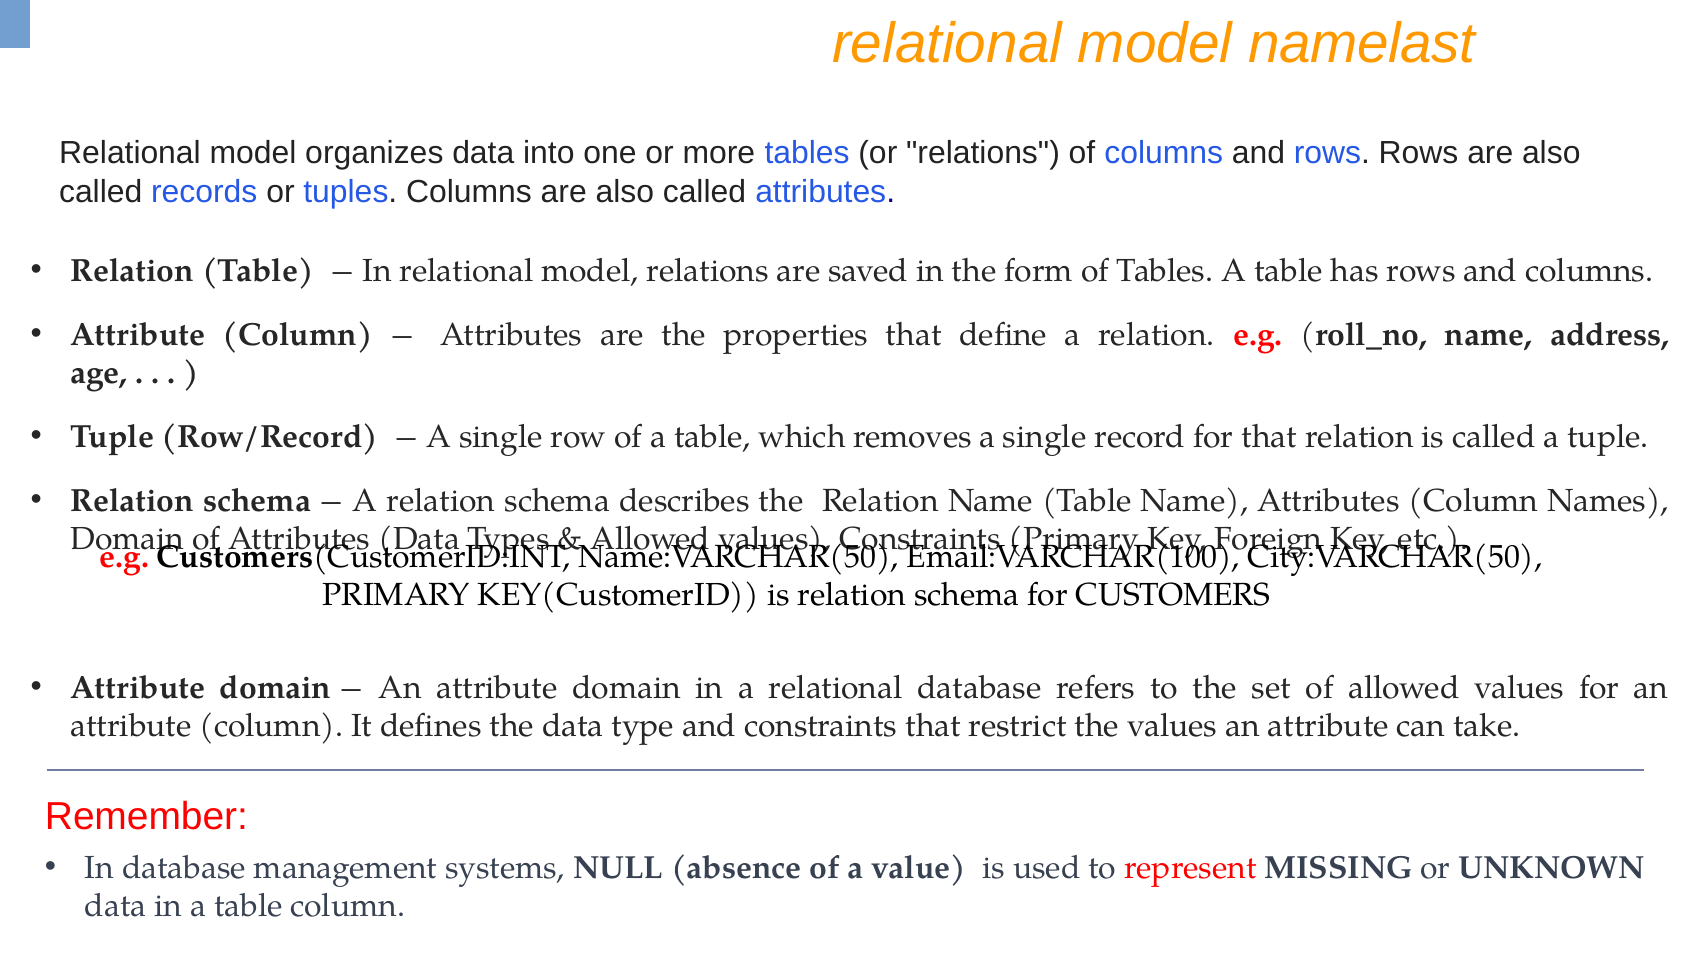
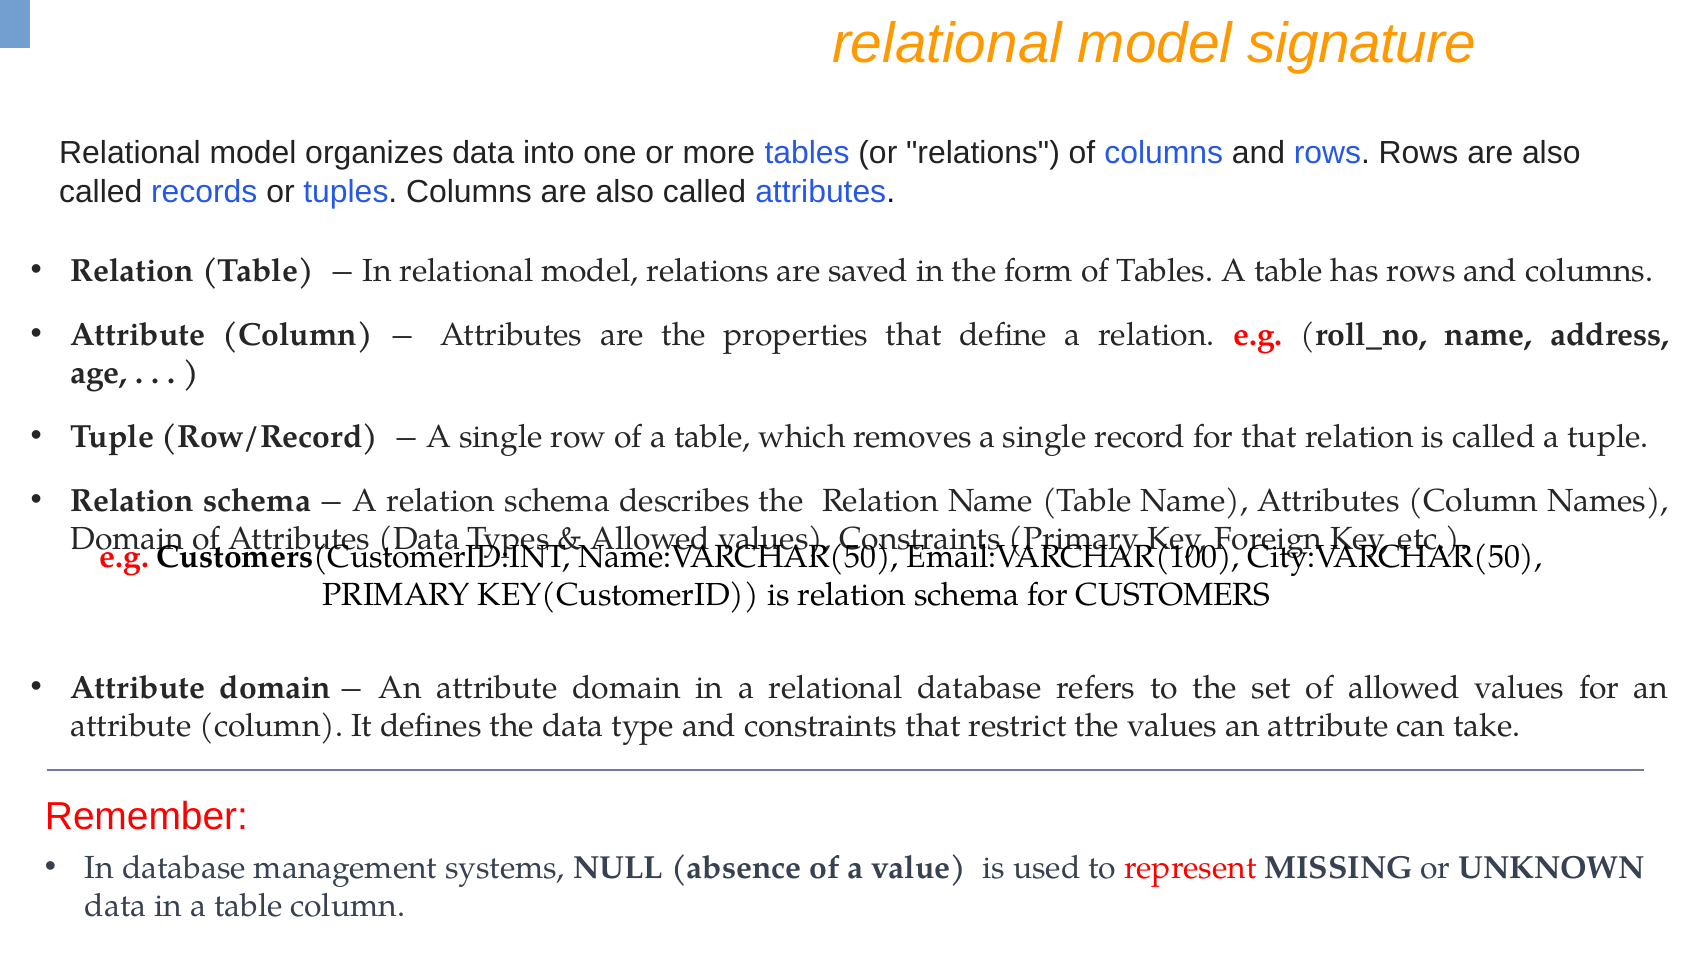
namelast: namelast -> signature
